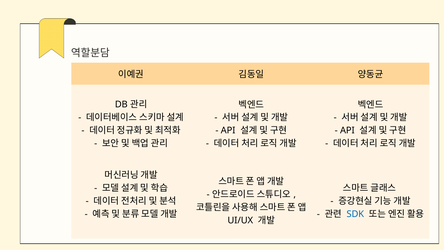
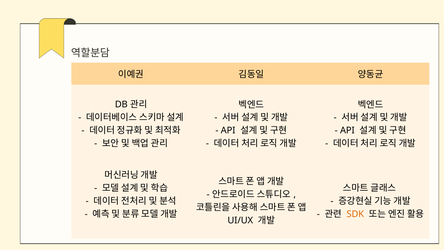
SDK colour: blue -> orange
